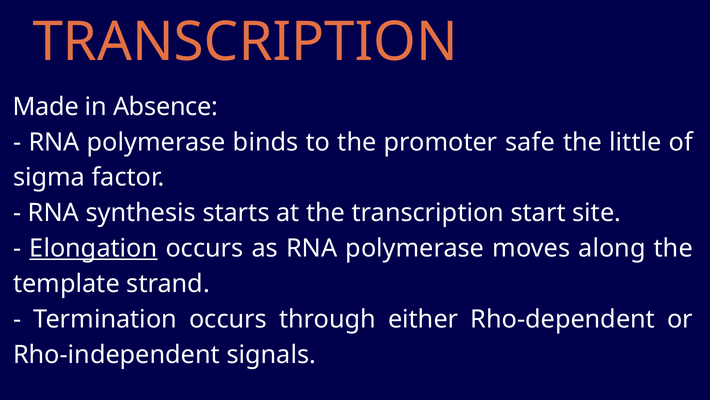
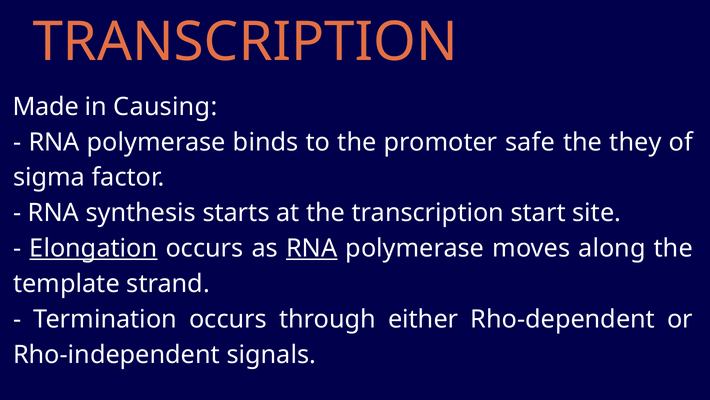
Absence: Absence -> Causing
little: little -> they
RNA at (312, 248) underline: none -> present
